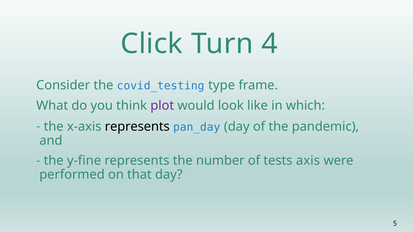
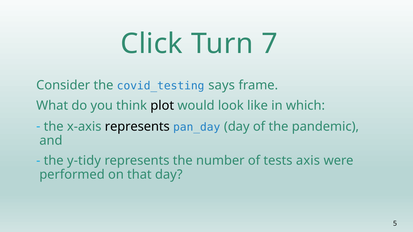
4: 4 -> 7
type: type -> says
plot colour: purple -> black
y-fine: y-fine -> y-tidy
